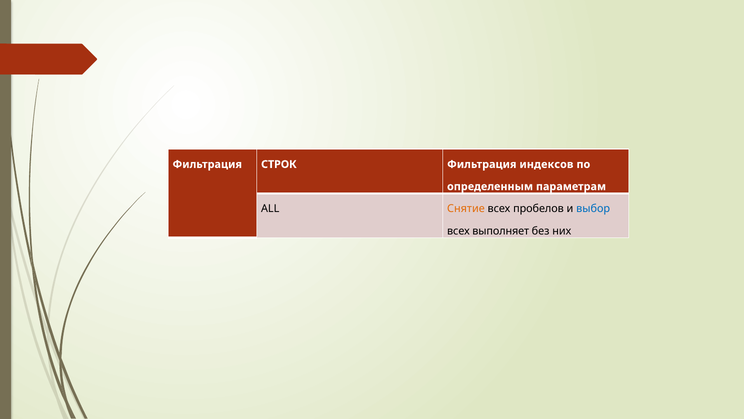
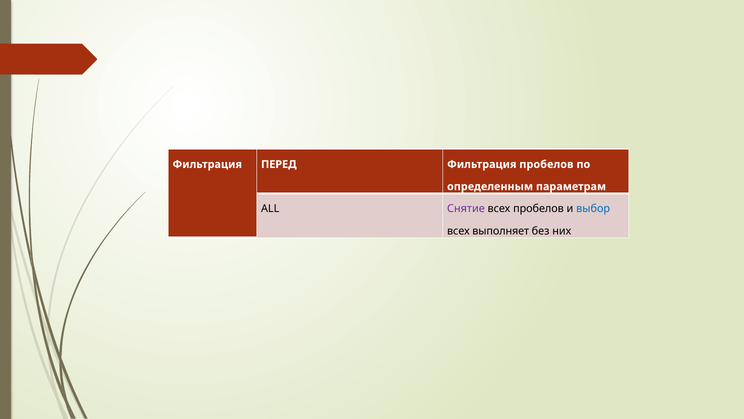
СТРОК: СТРОК -> ПЕРЕД
Фильтрация индексов: индексов -> пробелов
Снятие colour: orange -> purple
